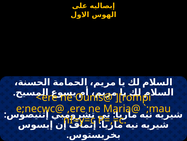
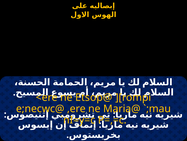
Ounis@: Ounis@ -> Etsop@
